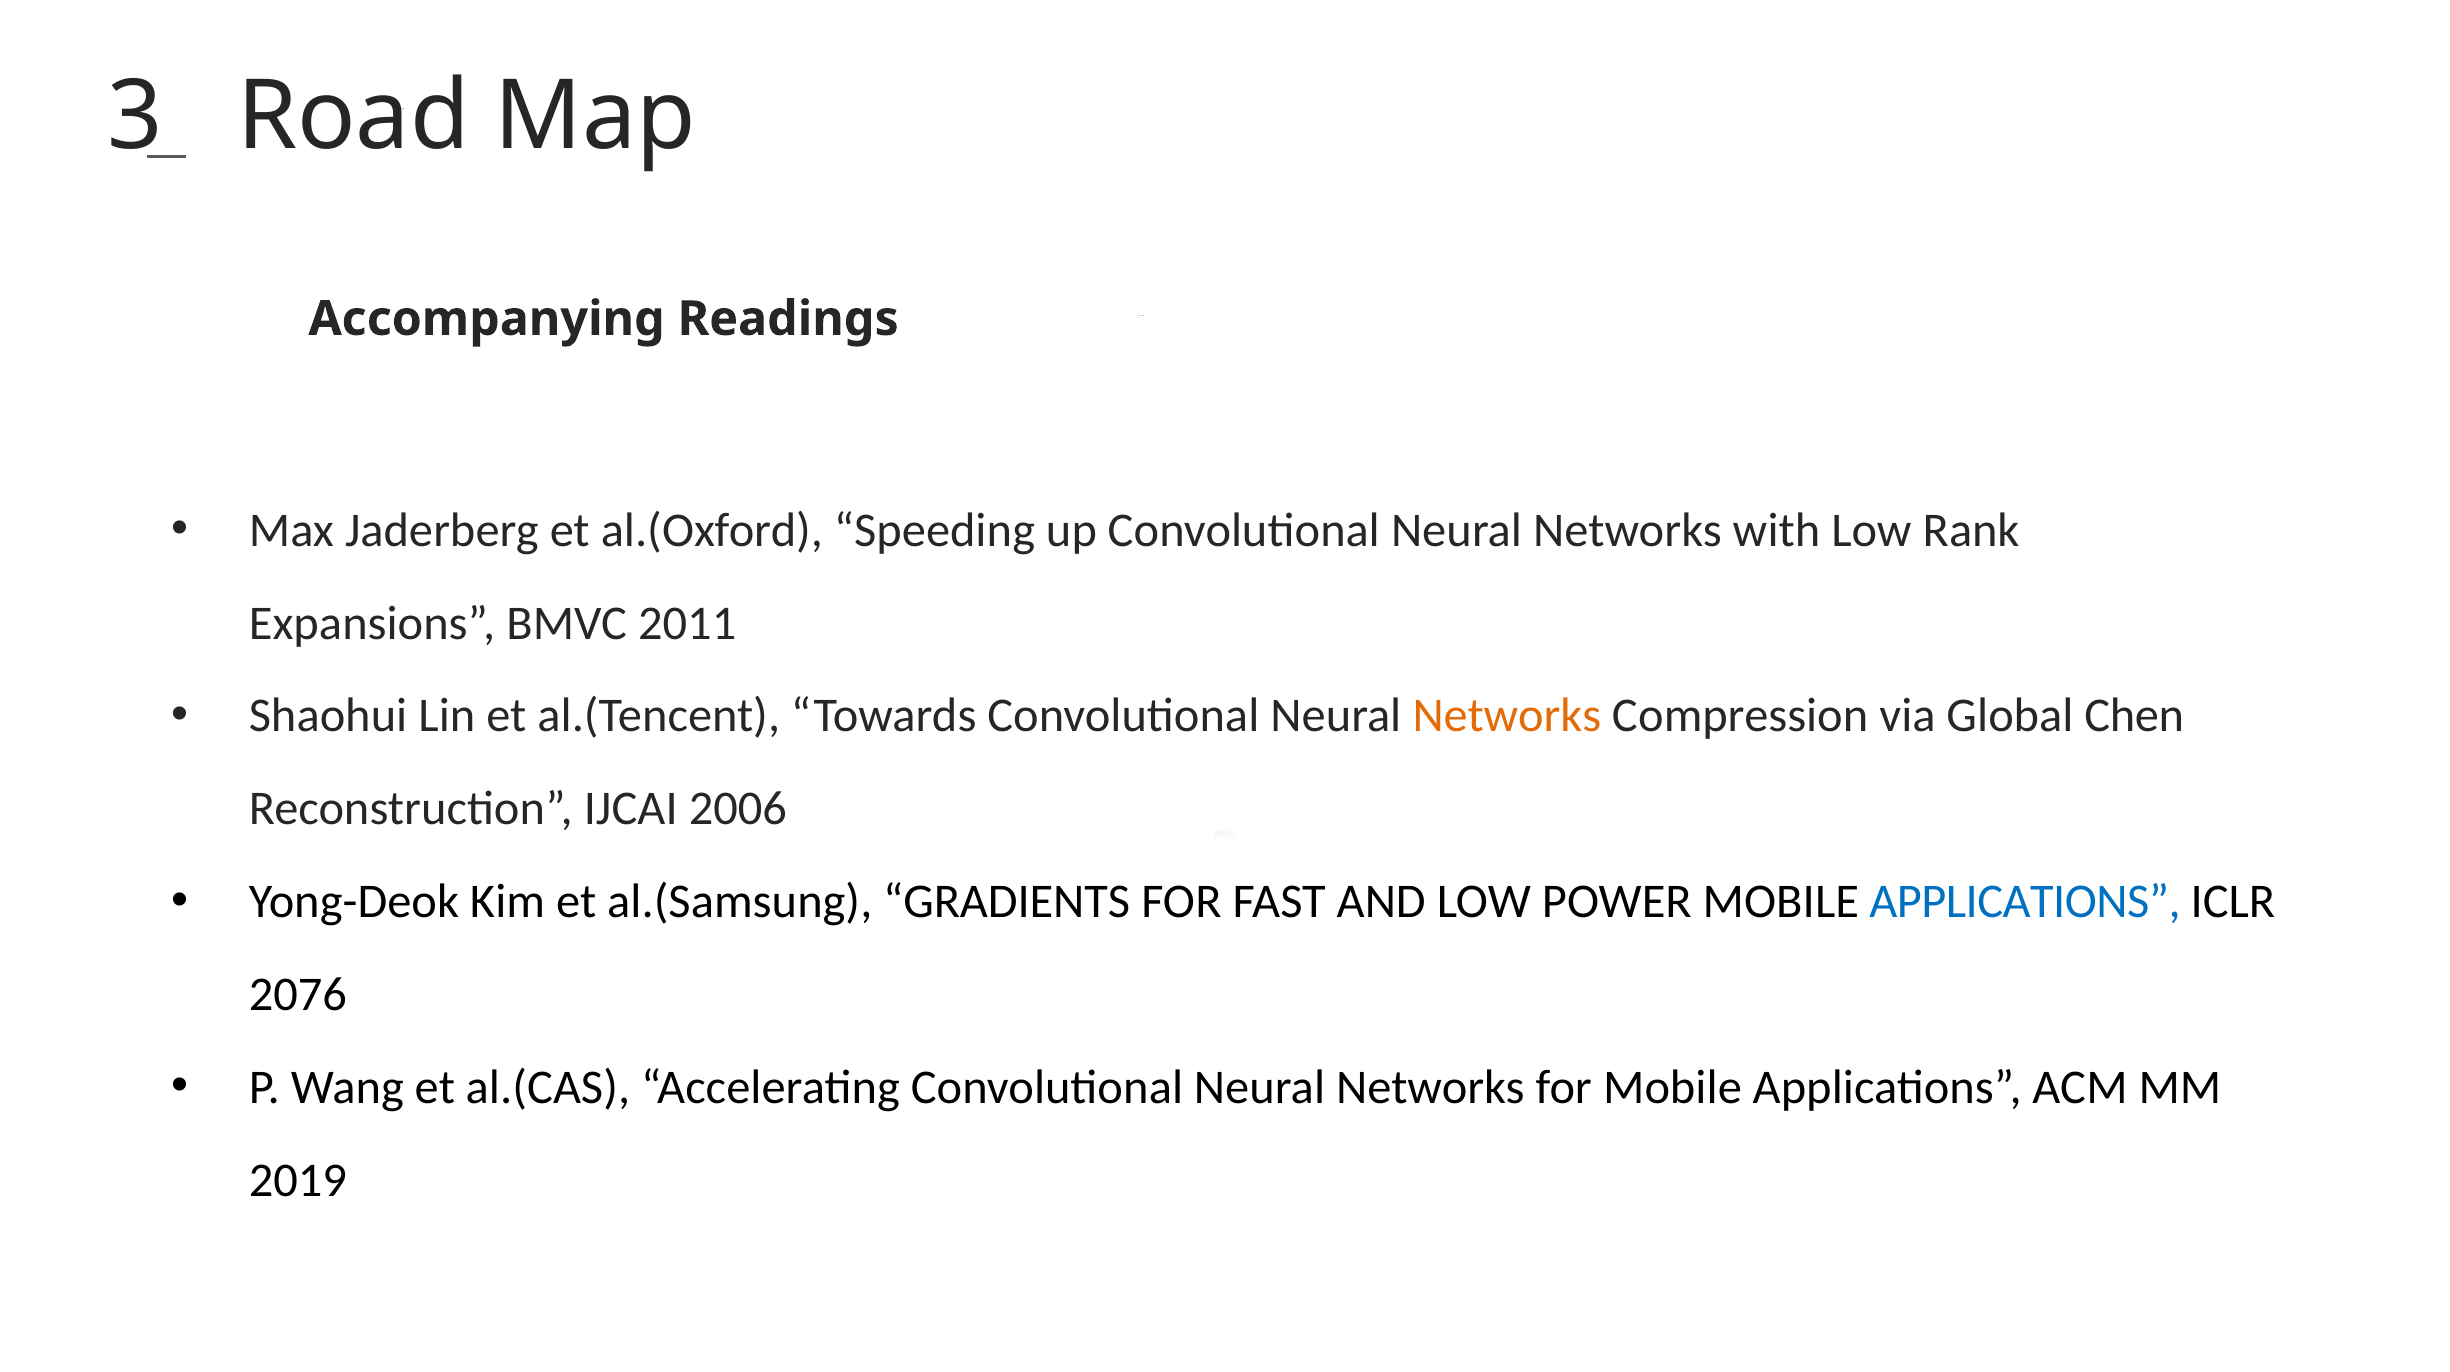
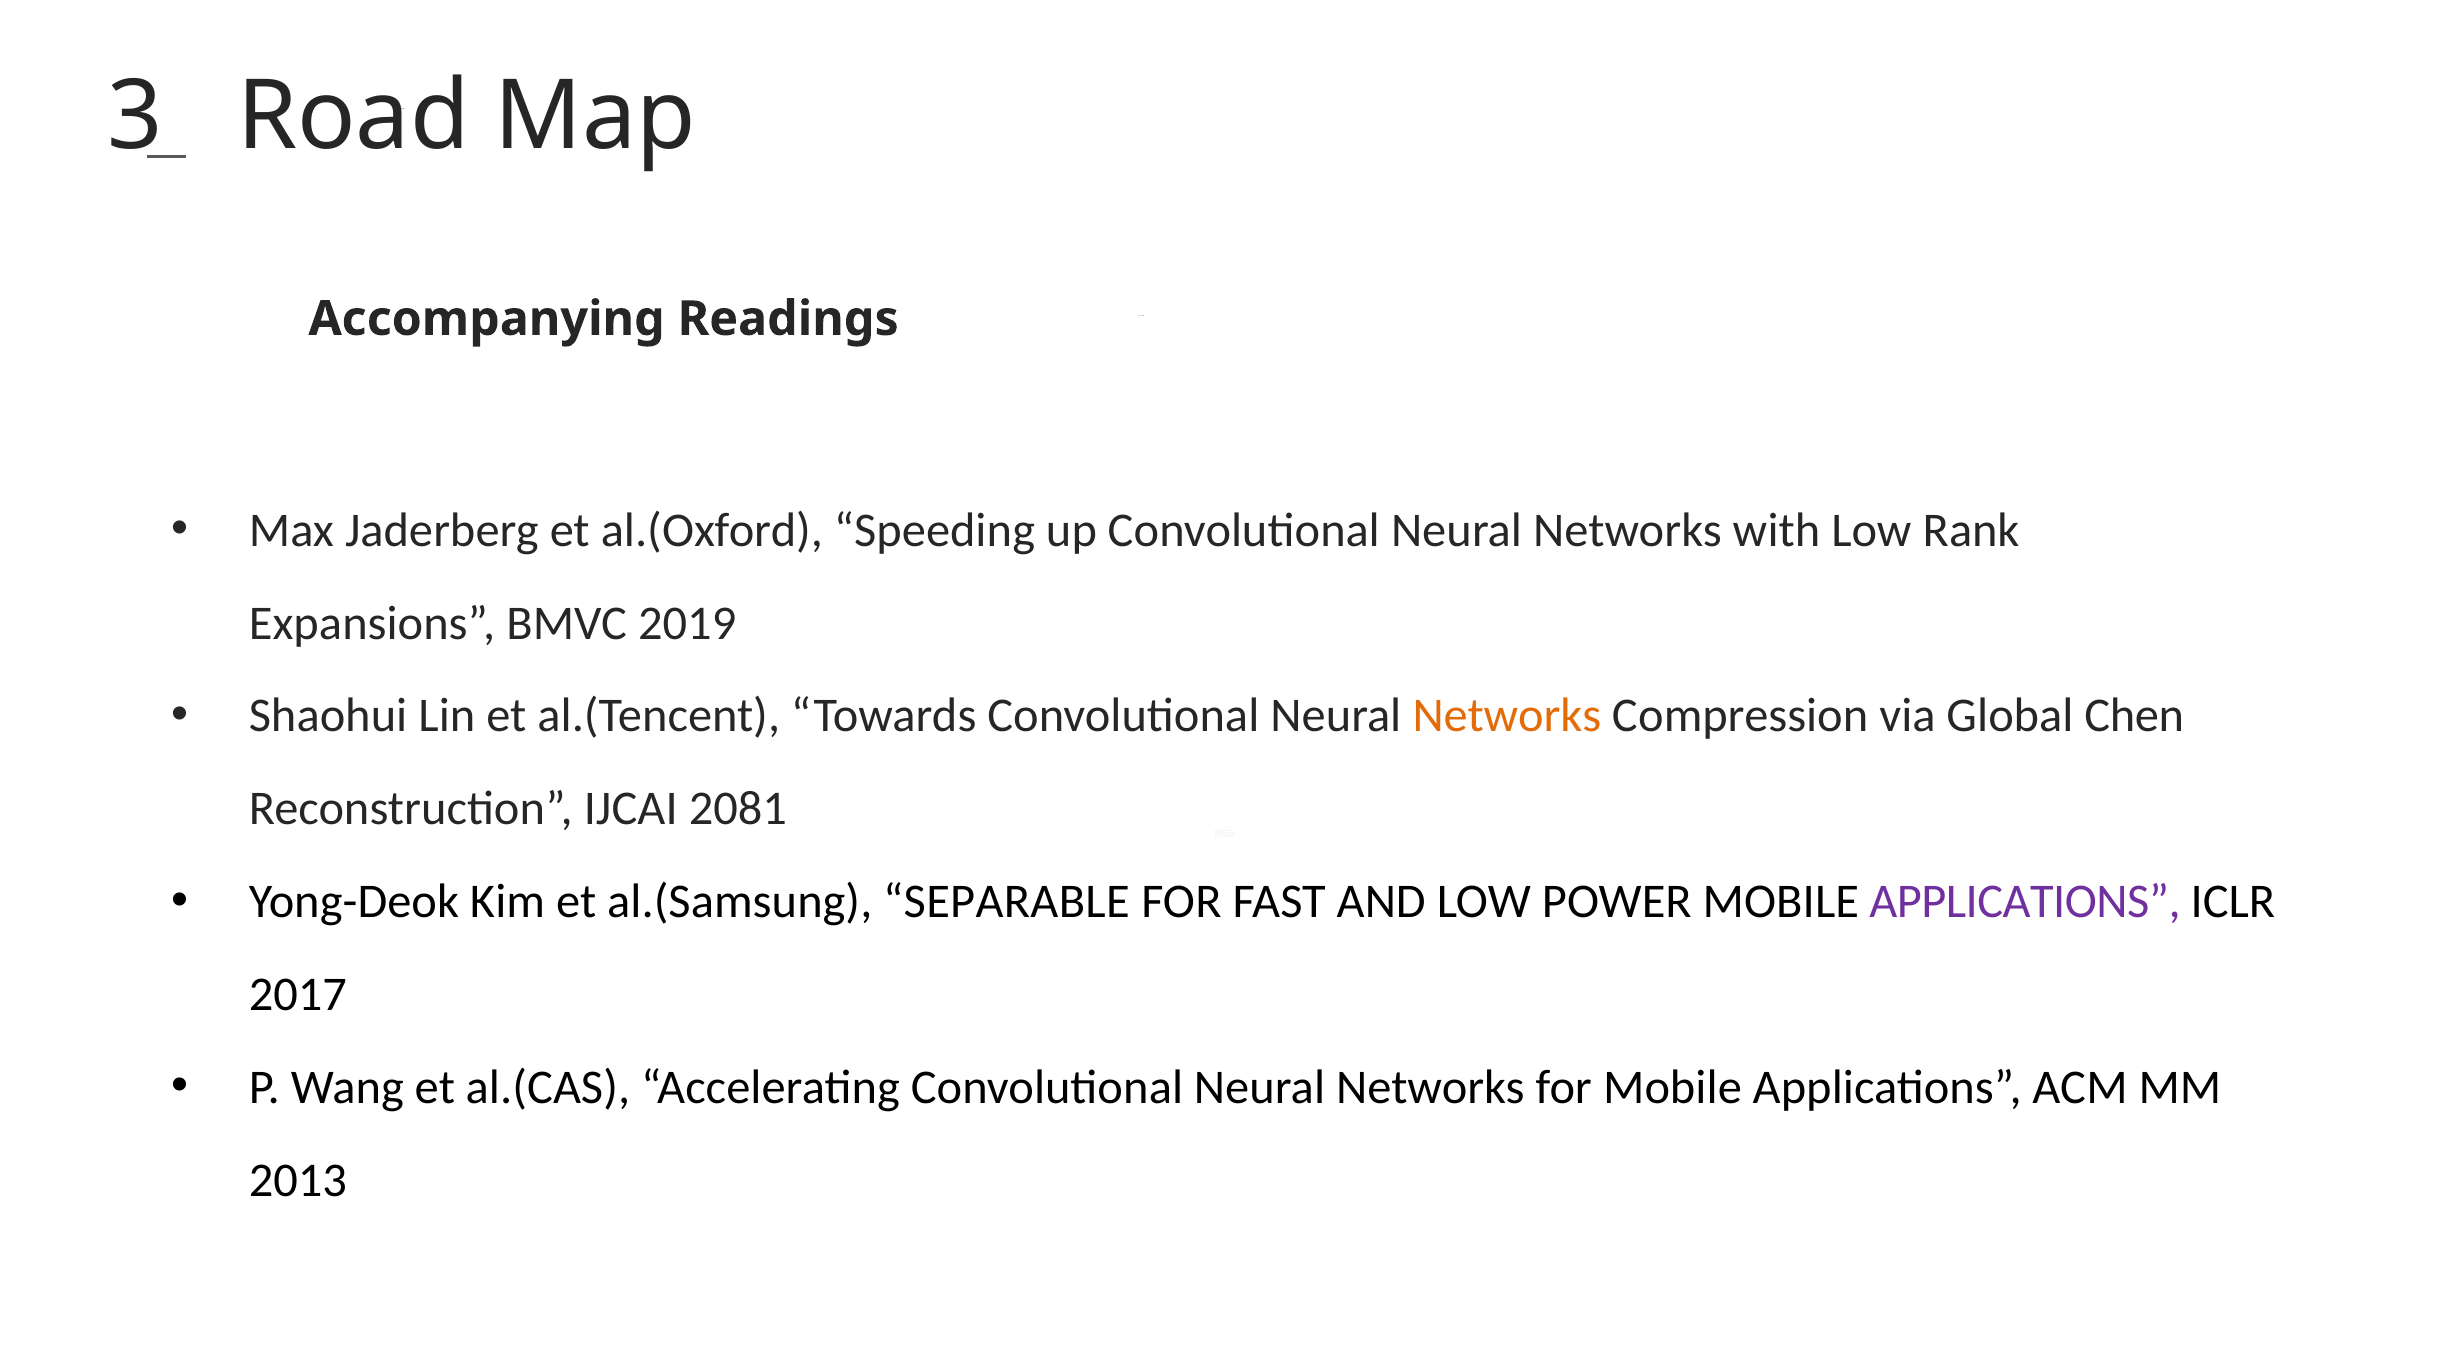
2011: 2011 -> 2019
2006: 2006 -> 2081
GRADIENTS: GRADIENTS -> SEPARABLE
APPLICATIONS at (2025, 902) colour: blue -> purple
2076: 2076 -> 2017
2019: 2019 -> 2013
